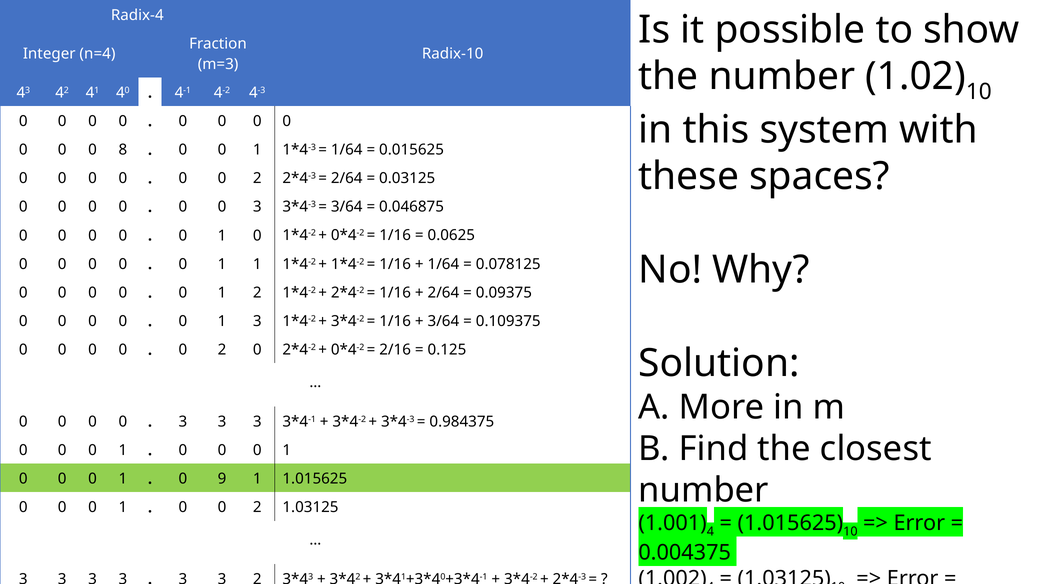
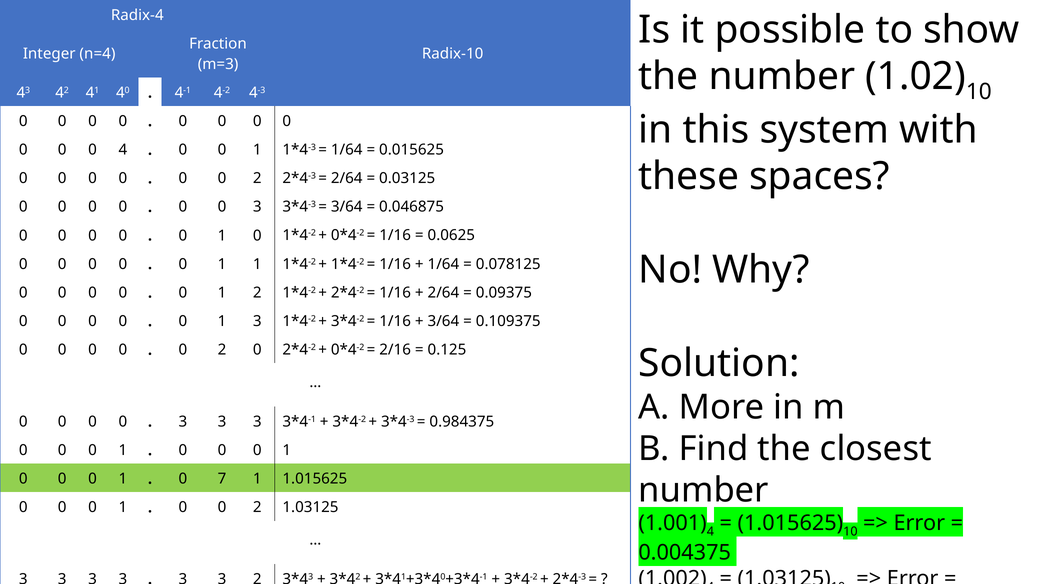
0 8: 8 -> 4
9: 9 -> 7
